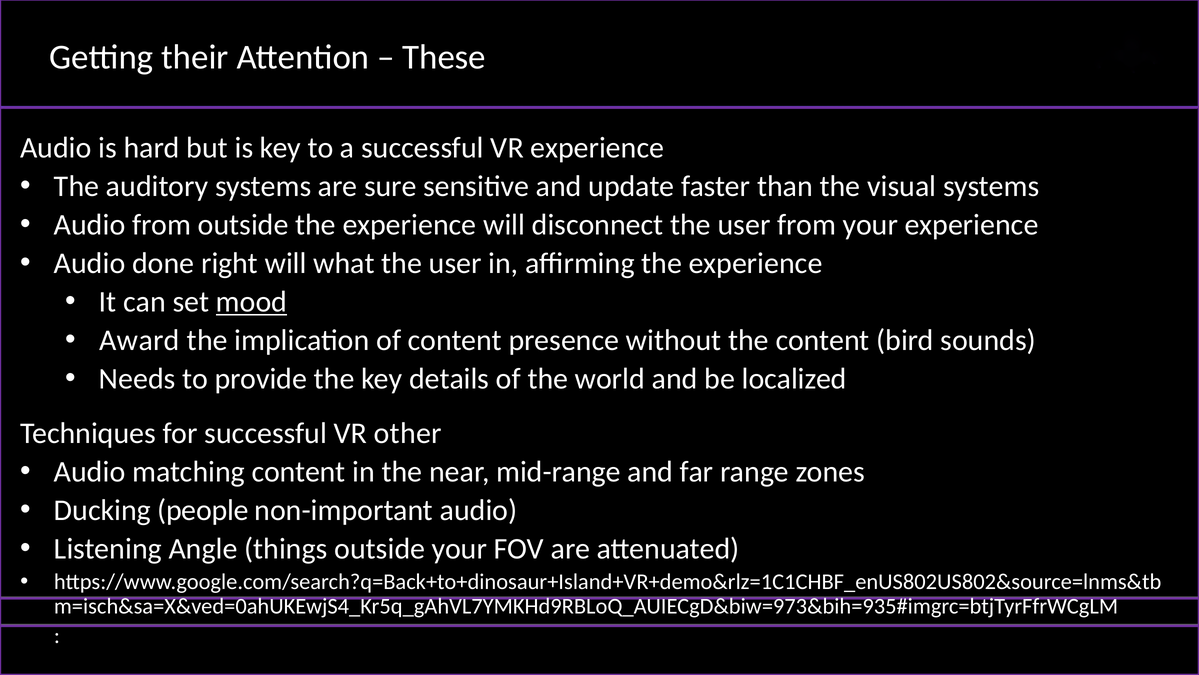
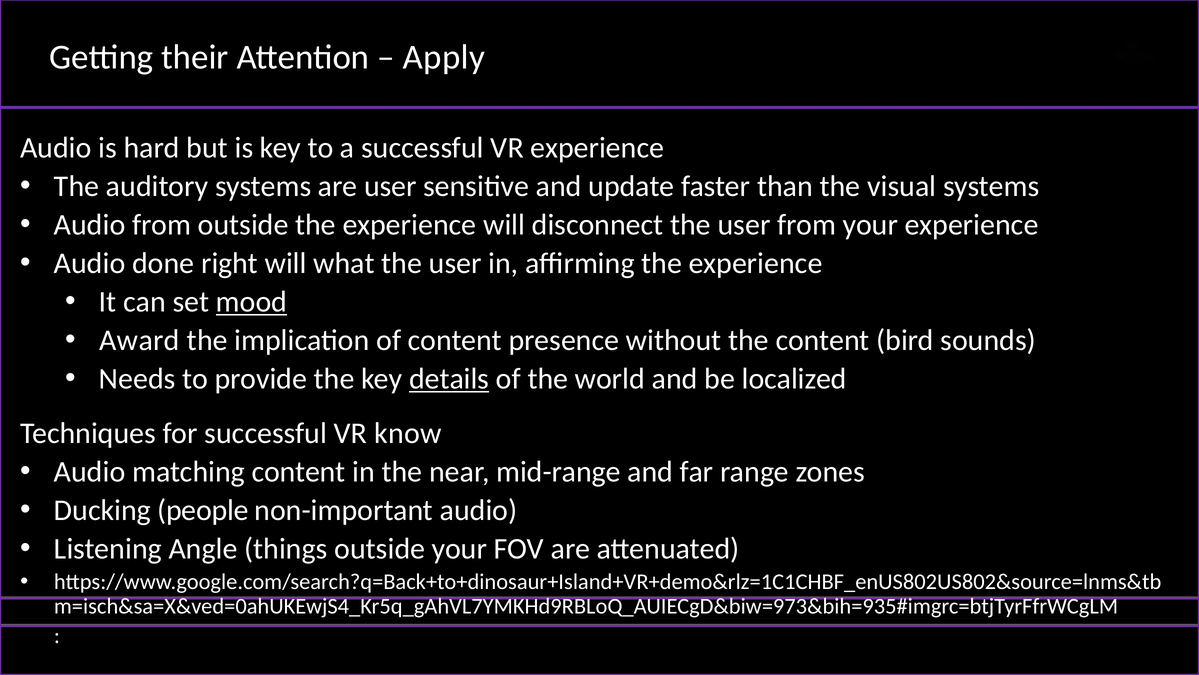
These: These -> Apply
are sure: sure -> user
details underline: none -> present
other: other -> know
